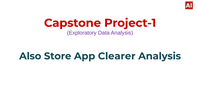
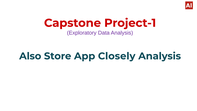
Clearer: Clearer -> Closely
